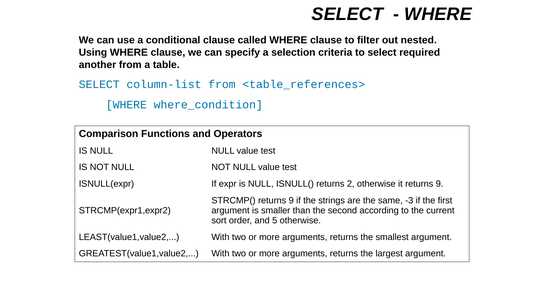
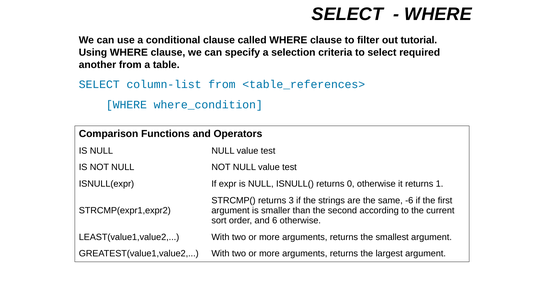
nested: nested -> tutorial
2: 2 -> 0
it returns 9: 9 -> 1
STRCMP( returns 9: 9 -> 3
-3: -3 -> -6
5: 5 -> 6
